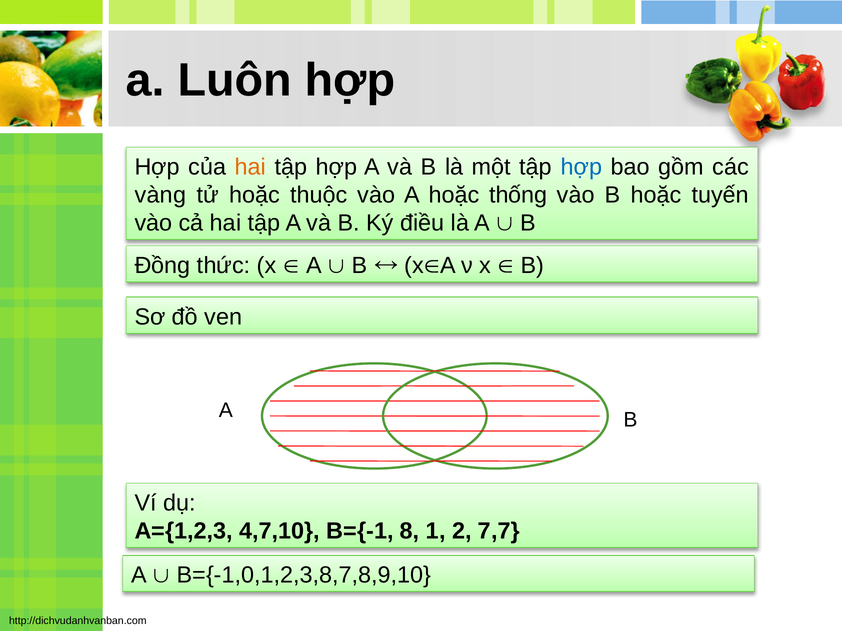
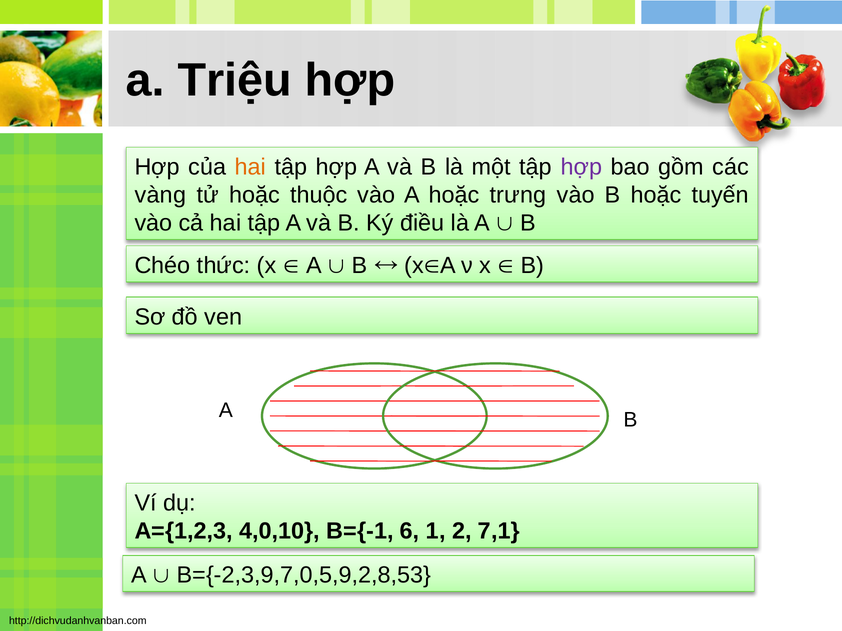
Luôn: Luôn -> Triệu
hợp at (581, 167) colour: blue -> purple
thống: thống -> trưng
Đồng: Đồng -> Chéo
4,7,10: 4,7,10 -> 4,0,10
8: 8 -> 6
7,7: 7,7 -> 7,1
B={-1,0,1,2,3,8,7,8,9,10: B={-1,0,1,2,3,8,7,8,9,10 -> B={-2,3,9,7,0,5,9,2,8,53
